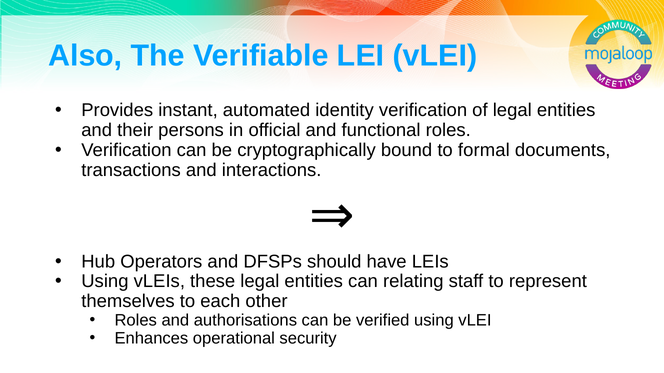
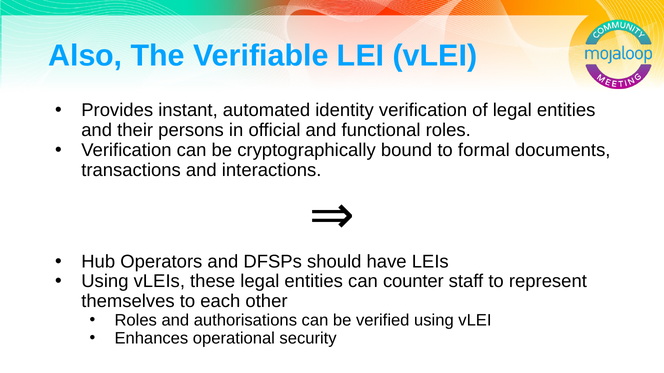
relating: relating -> counter
